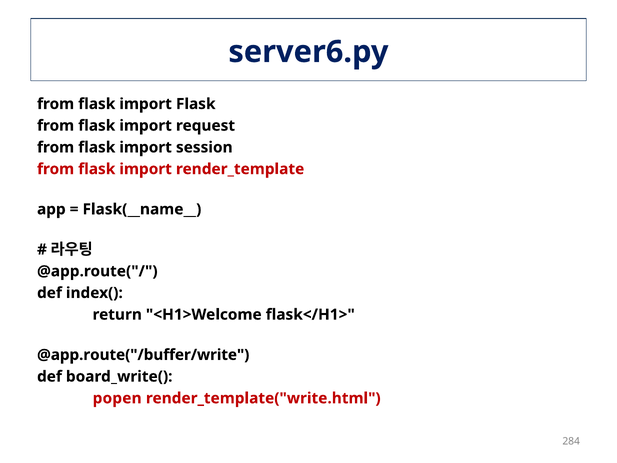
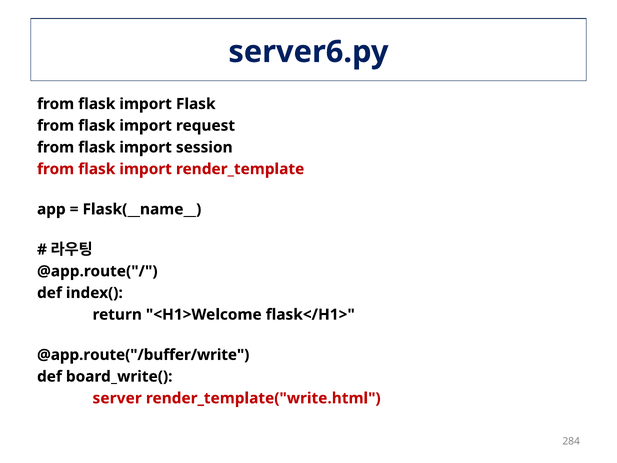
popen: popen -> server
